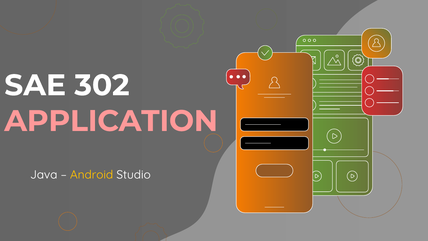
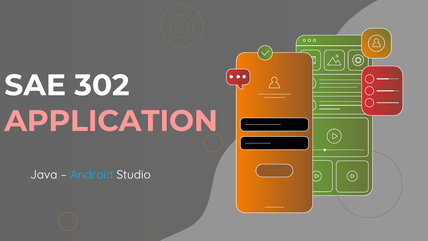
Android colour: yellow -> light blue
